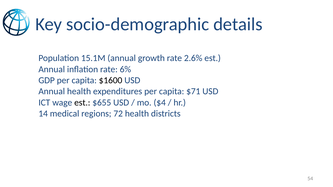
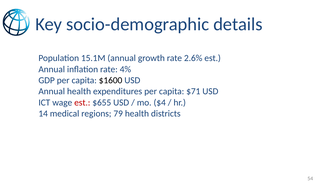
6%: 6% -> 4%
est at (82, 103) colour: black -> red
72: 72 -> 79
